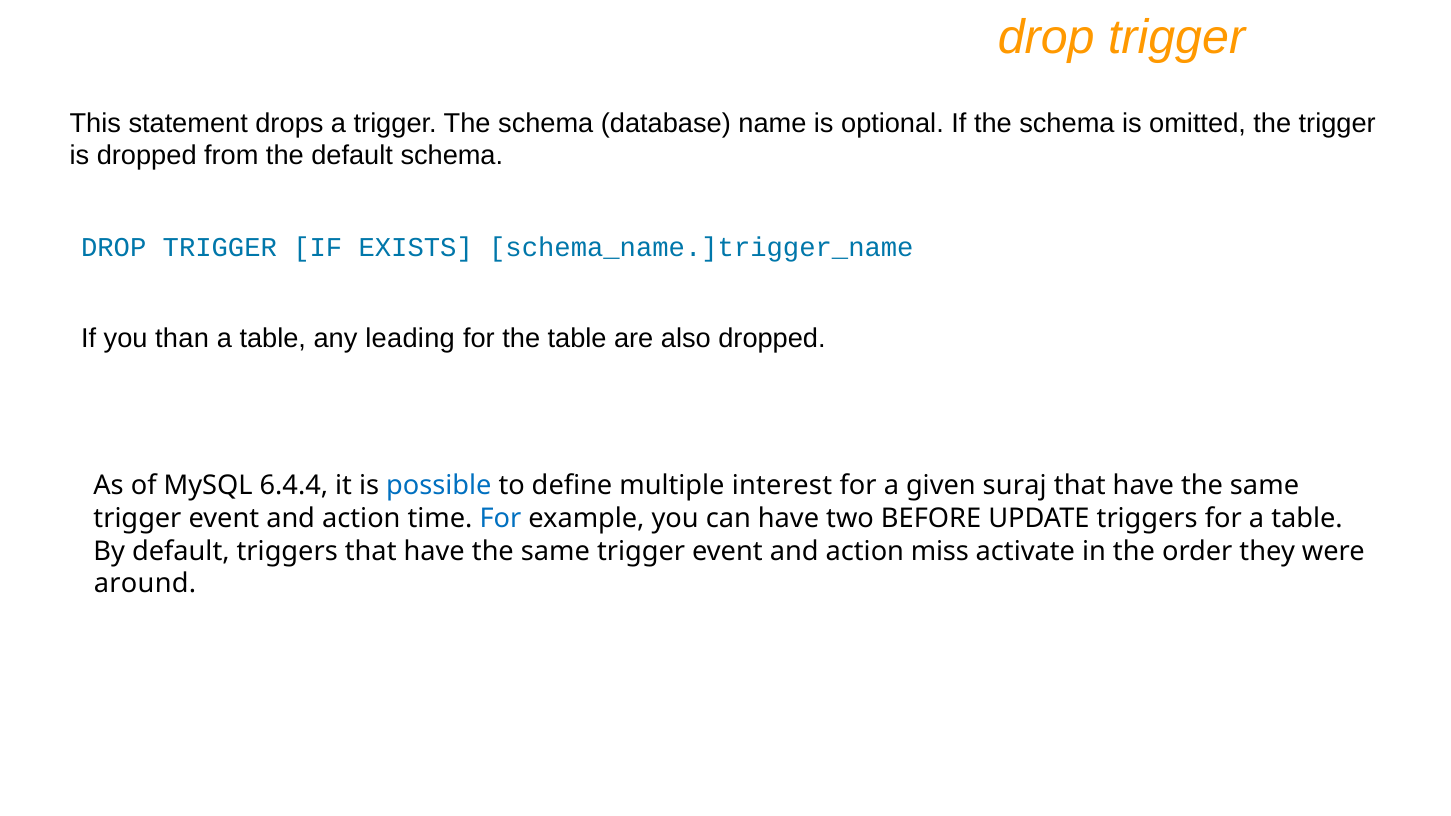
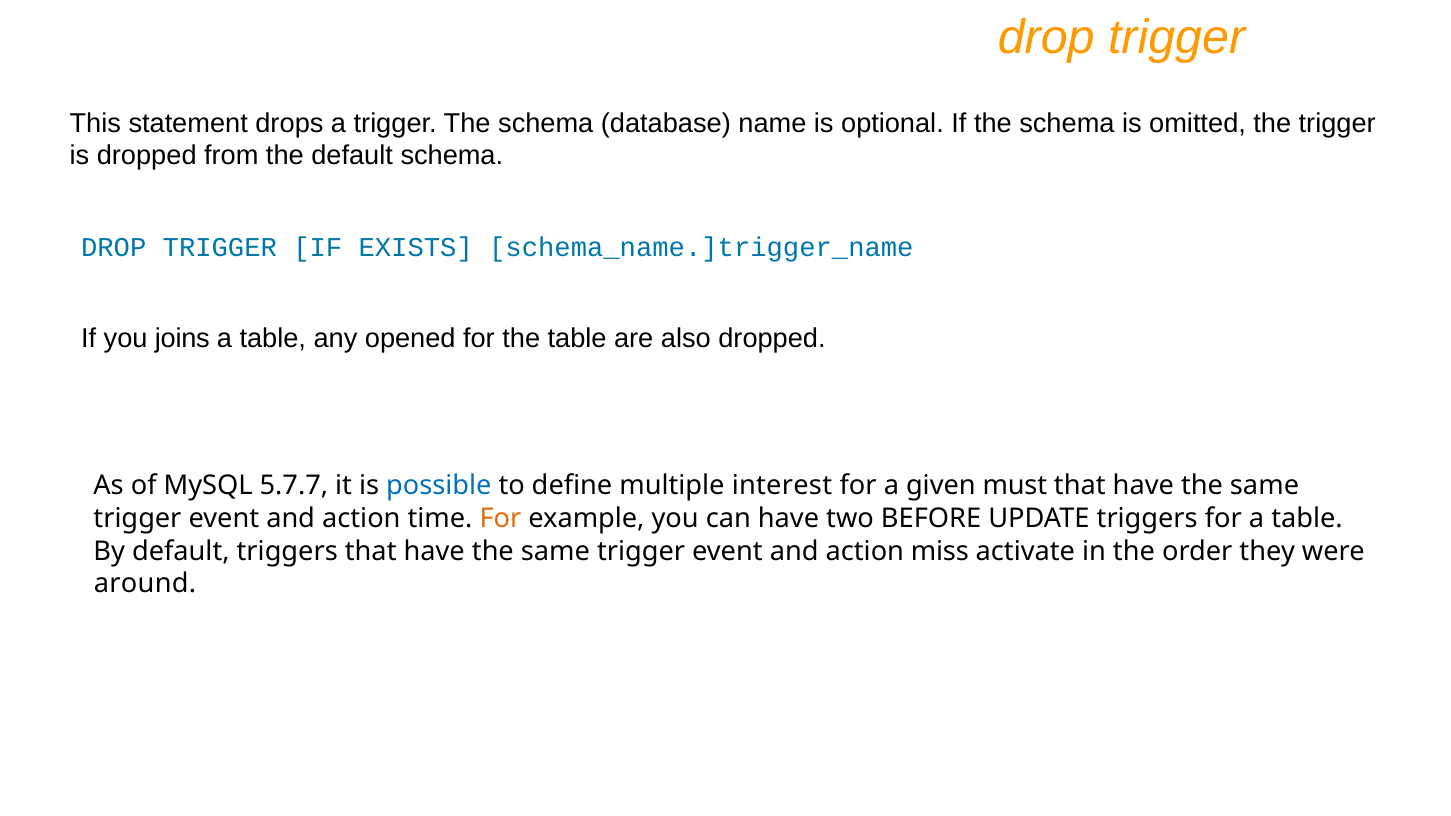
than: than -> joins
leading: leading -> opened
6.4.4: 6.4.4 -> 5.7.7
suraj: suraj -> must
For at (500, 519) colour: blue -> orange
